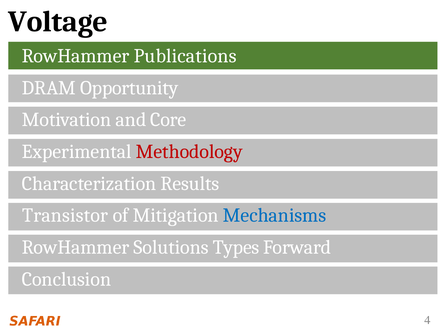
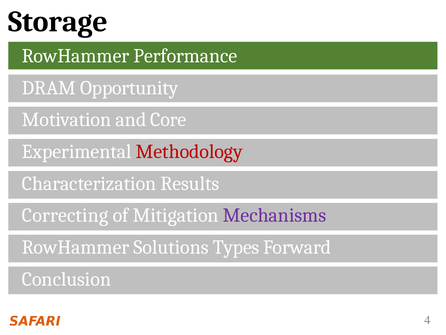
Voltage: Voltage -> Storage
Publications: Publications -> Performance
Transistor: Transistor -> Correcting
Mechanisms colour: blue -> purple
